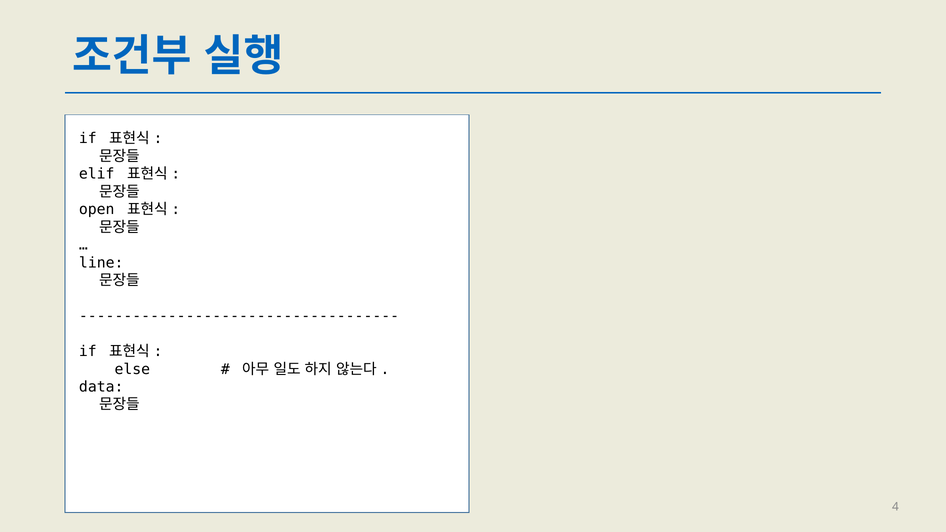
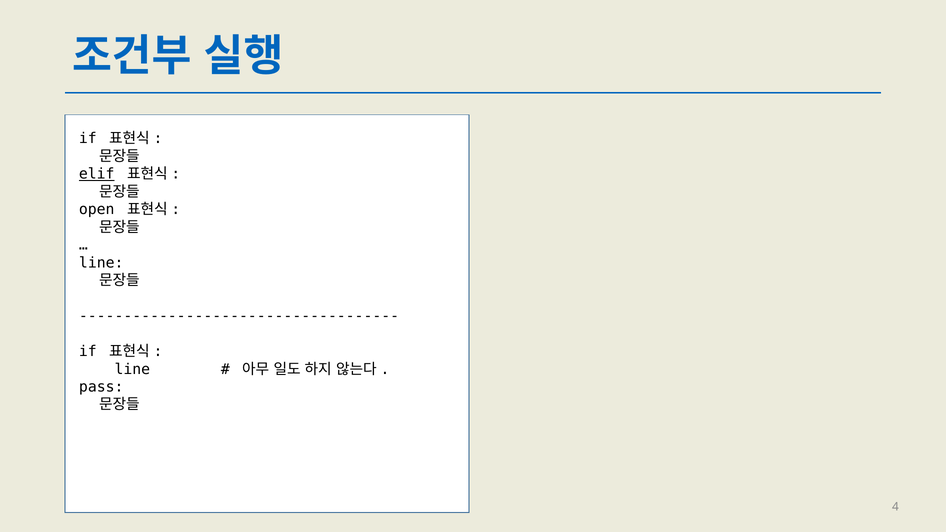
elif underline: none -> present
else at (132, 369): else -> line
data: data -> pass
